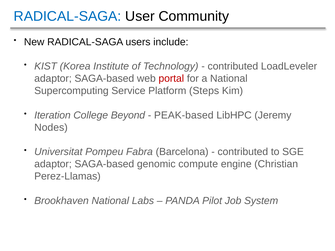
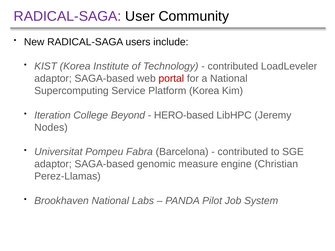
RADICAL-SAGA at (68, 16) colour: blue -> purple
Platform Steps: Steps -> Korea
PEAK-based: PEAK-based -> HERO-based
compute: compute -> measure
